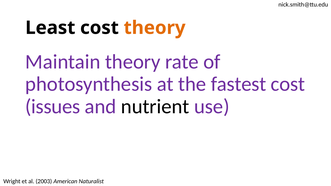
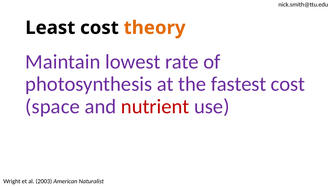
Maintain theory: theory -> lowest
issues: issues -> space
nutrient colour: black -> red
